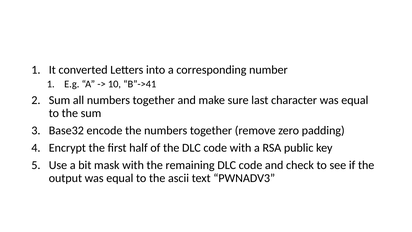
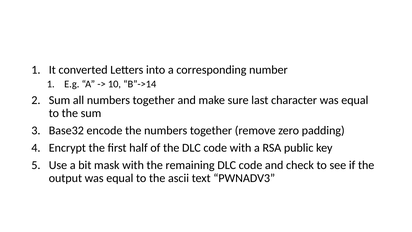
B”->41: B”->41 -> B”->14
